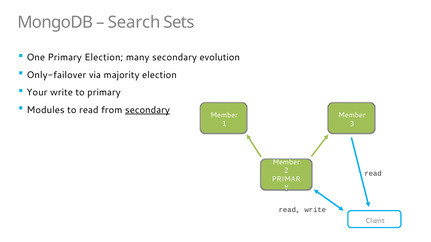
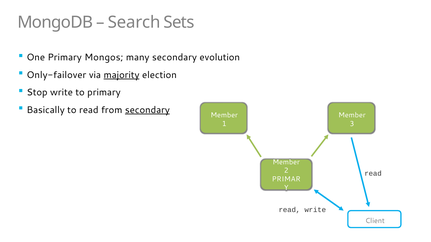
Primary Election: Election -> Mongos
majority underline: none -> present
Your: Your -> Stop
Modules: Modules -> Basically
